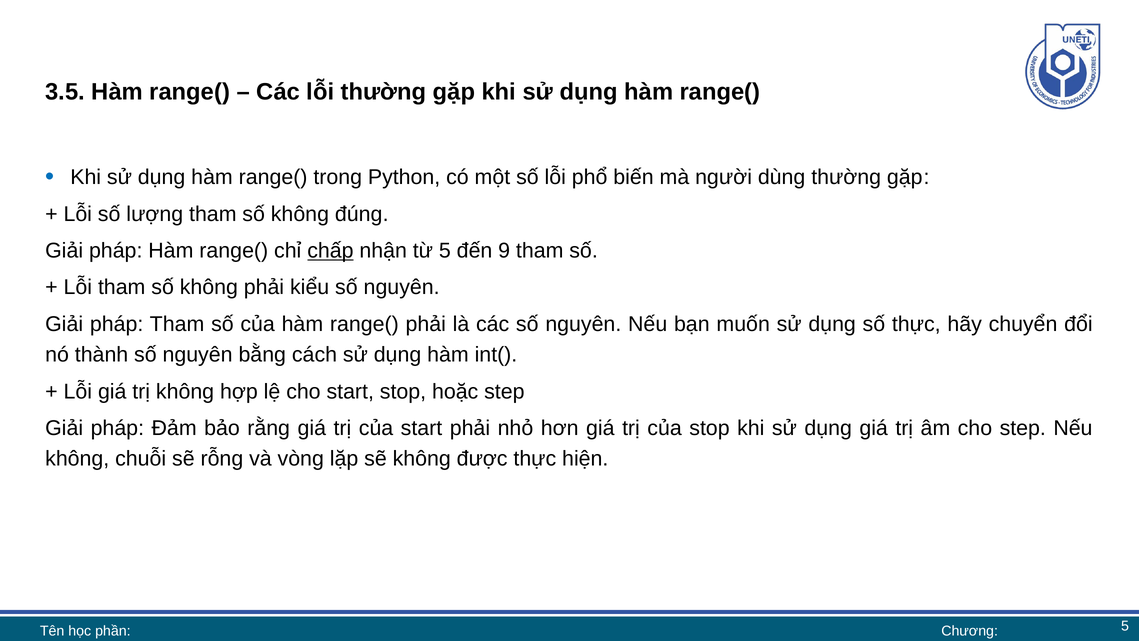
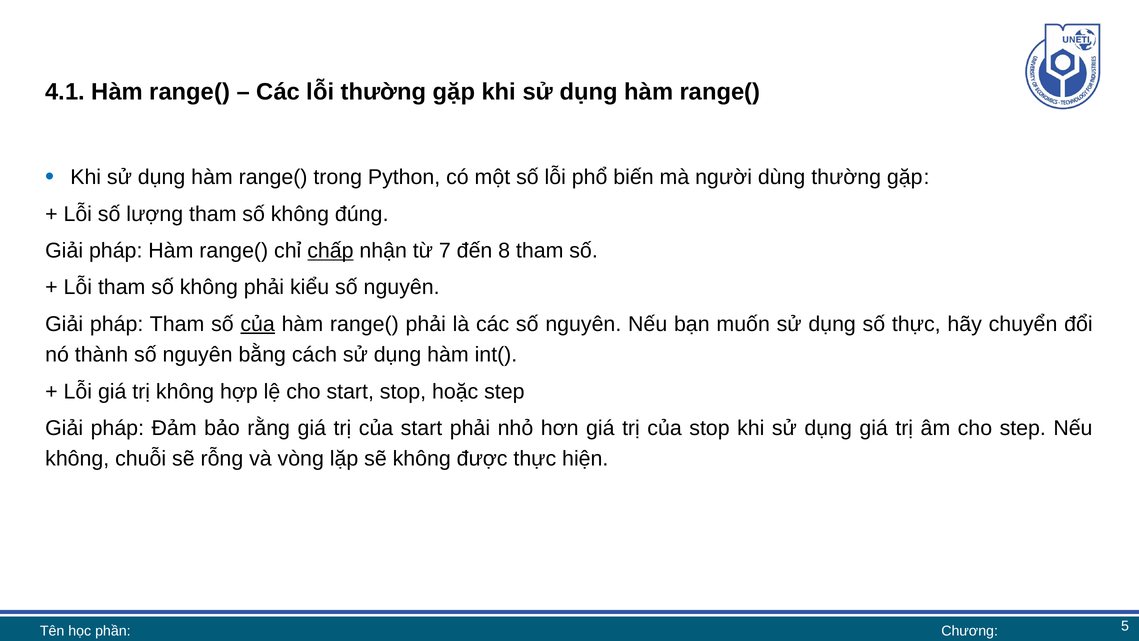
3.5: 3.5 -> 4.1
từ 5: 5 -> 7
9: 9 -> 8
của at (258, 324) underline: none -> present
